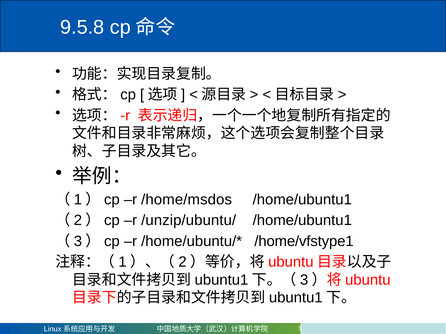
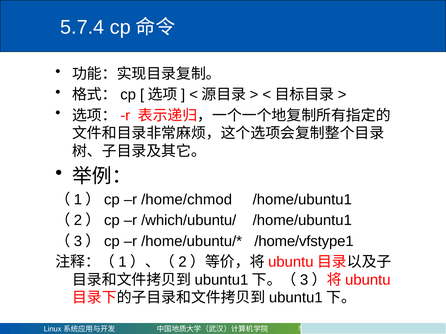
9.5.8: 9.5.8 -> 5.7.4
/home/msdos: /home/msdos -> /home/chmod
/unzip/ubuntu/: /unzip/ubuntu/ -> /which/ubuntu/
